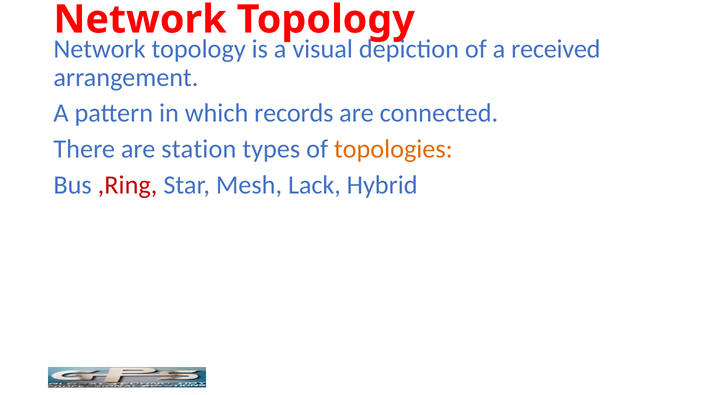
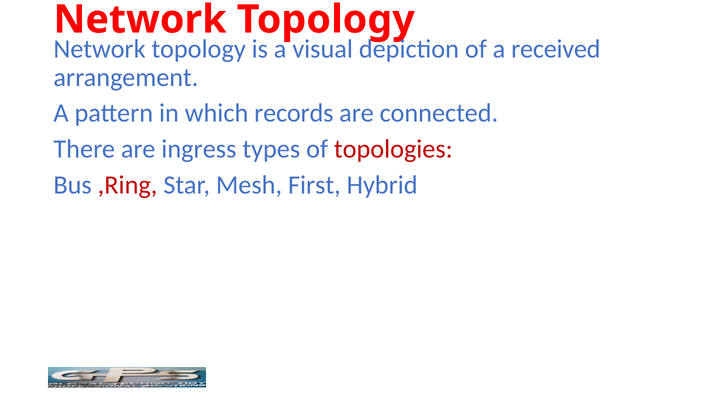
station: station -> ingress
topologies colour: orange -> red
Lack: Lack -> First
